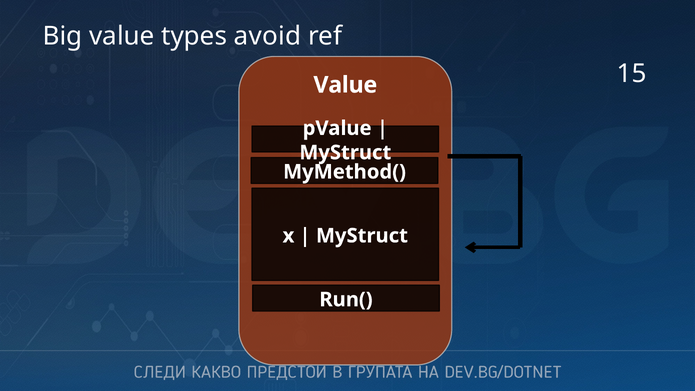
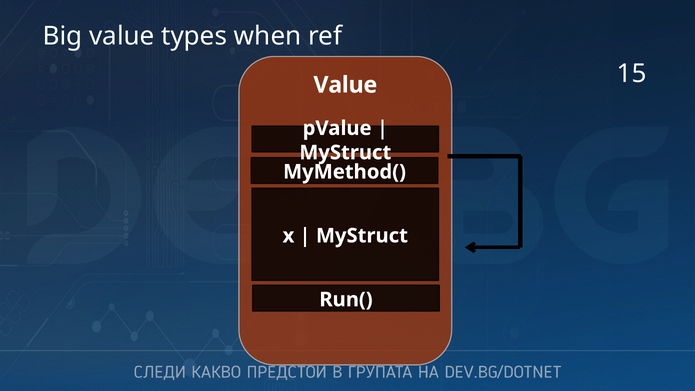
avoid: avoid -> when
